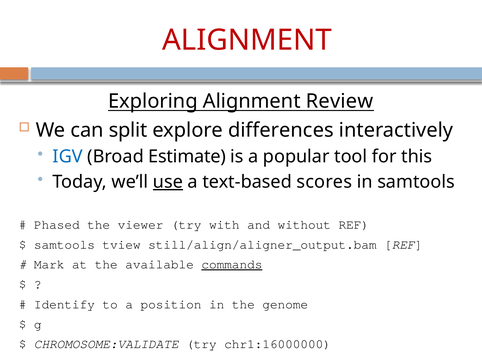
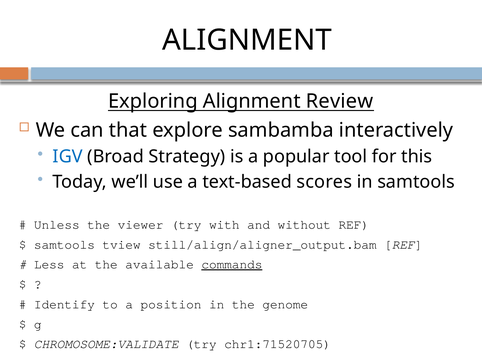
ALIGNMENT at (247, 40) colour: red -> black
split: split -> that
differences: differences -> sambamba
Estimate: Estimate -> Strategy
use underline: present -> none
Phased: Phased -> Unless
Mark: Mark -> Less
chr1:16000000: chr1:16000000 -> chr1:71520705
